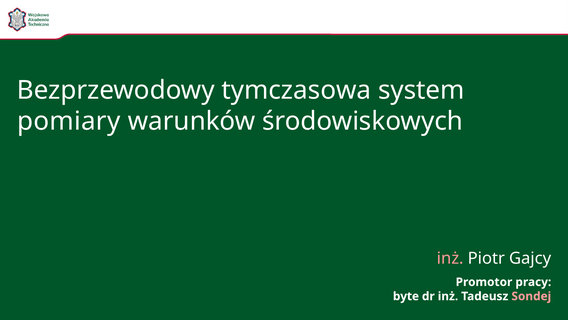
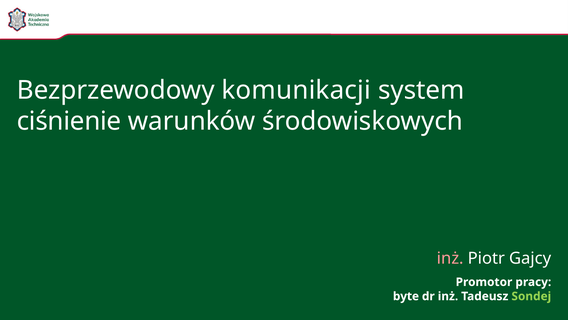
tymczasowa: tymczasowa -> komunikacji
pomiary: pomiary -> ciśnienie
Sondej colour: pink -> light green
